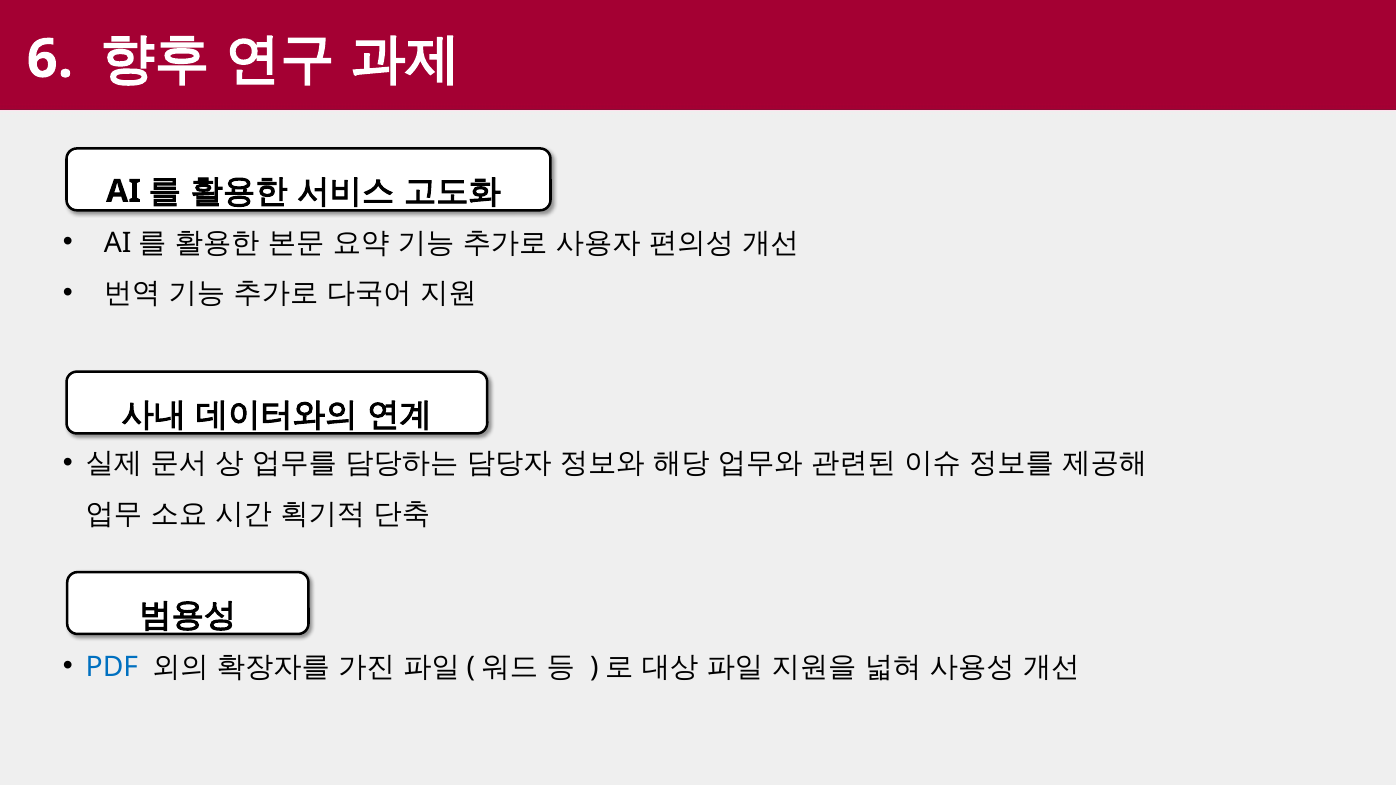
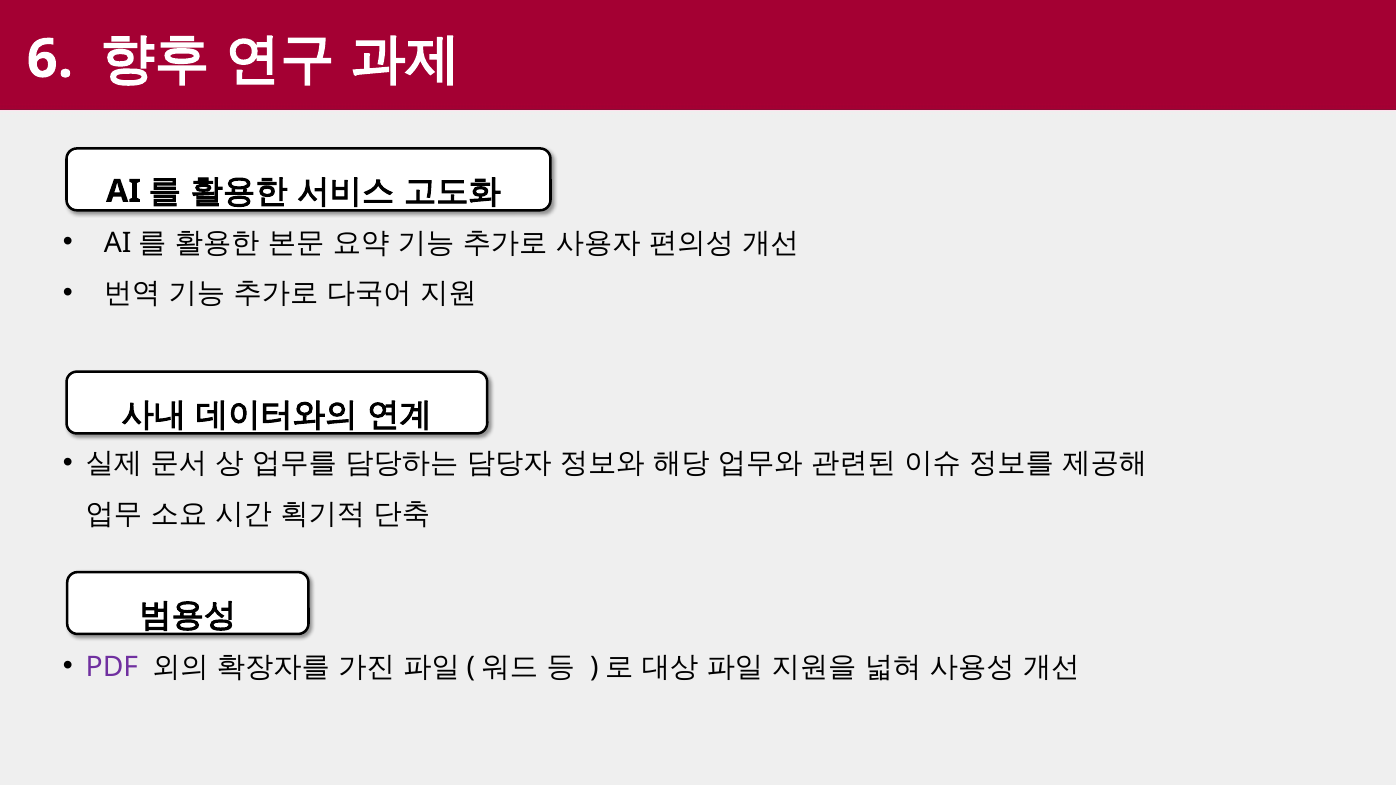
PDF colour: blue -> purple
